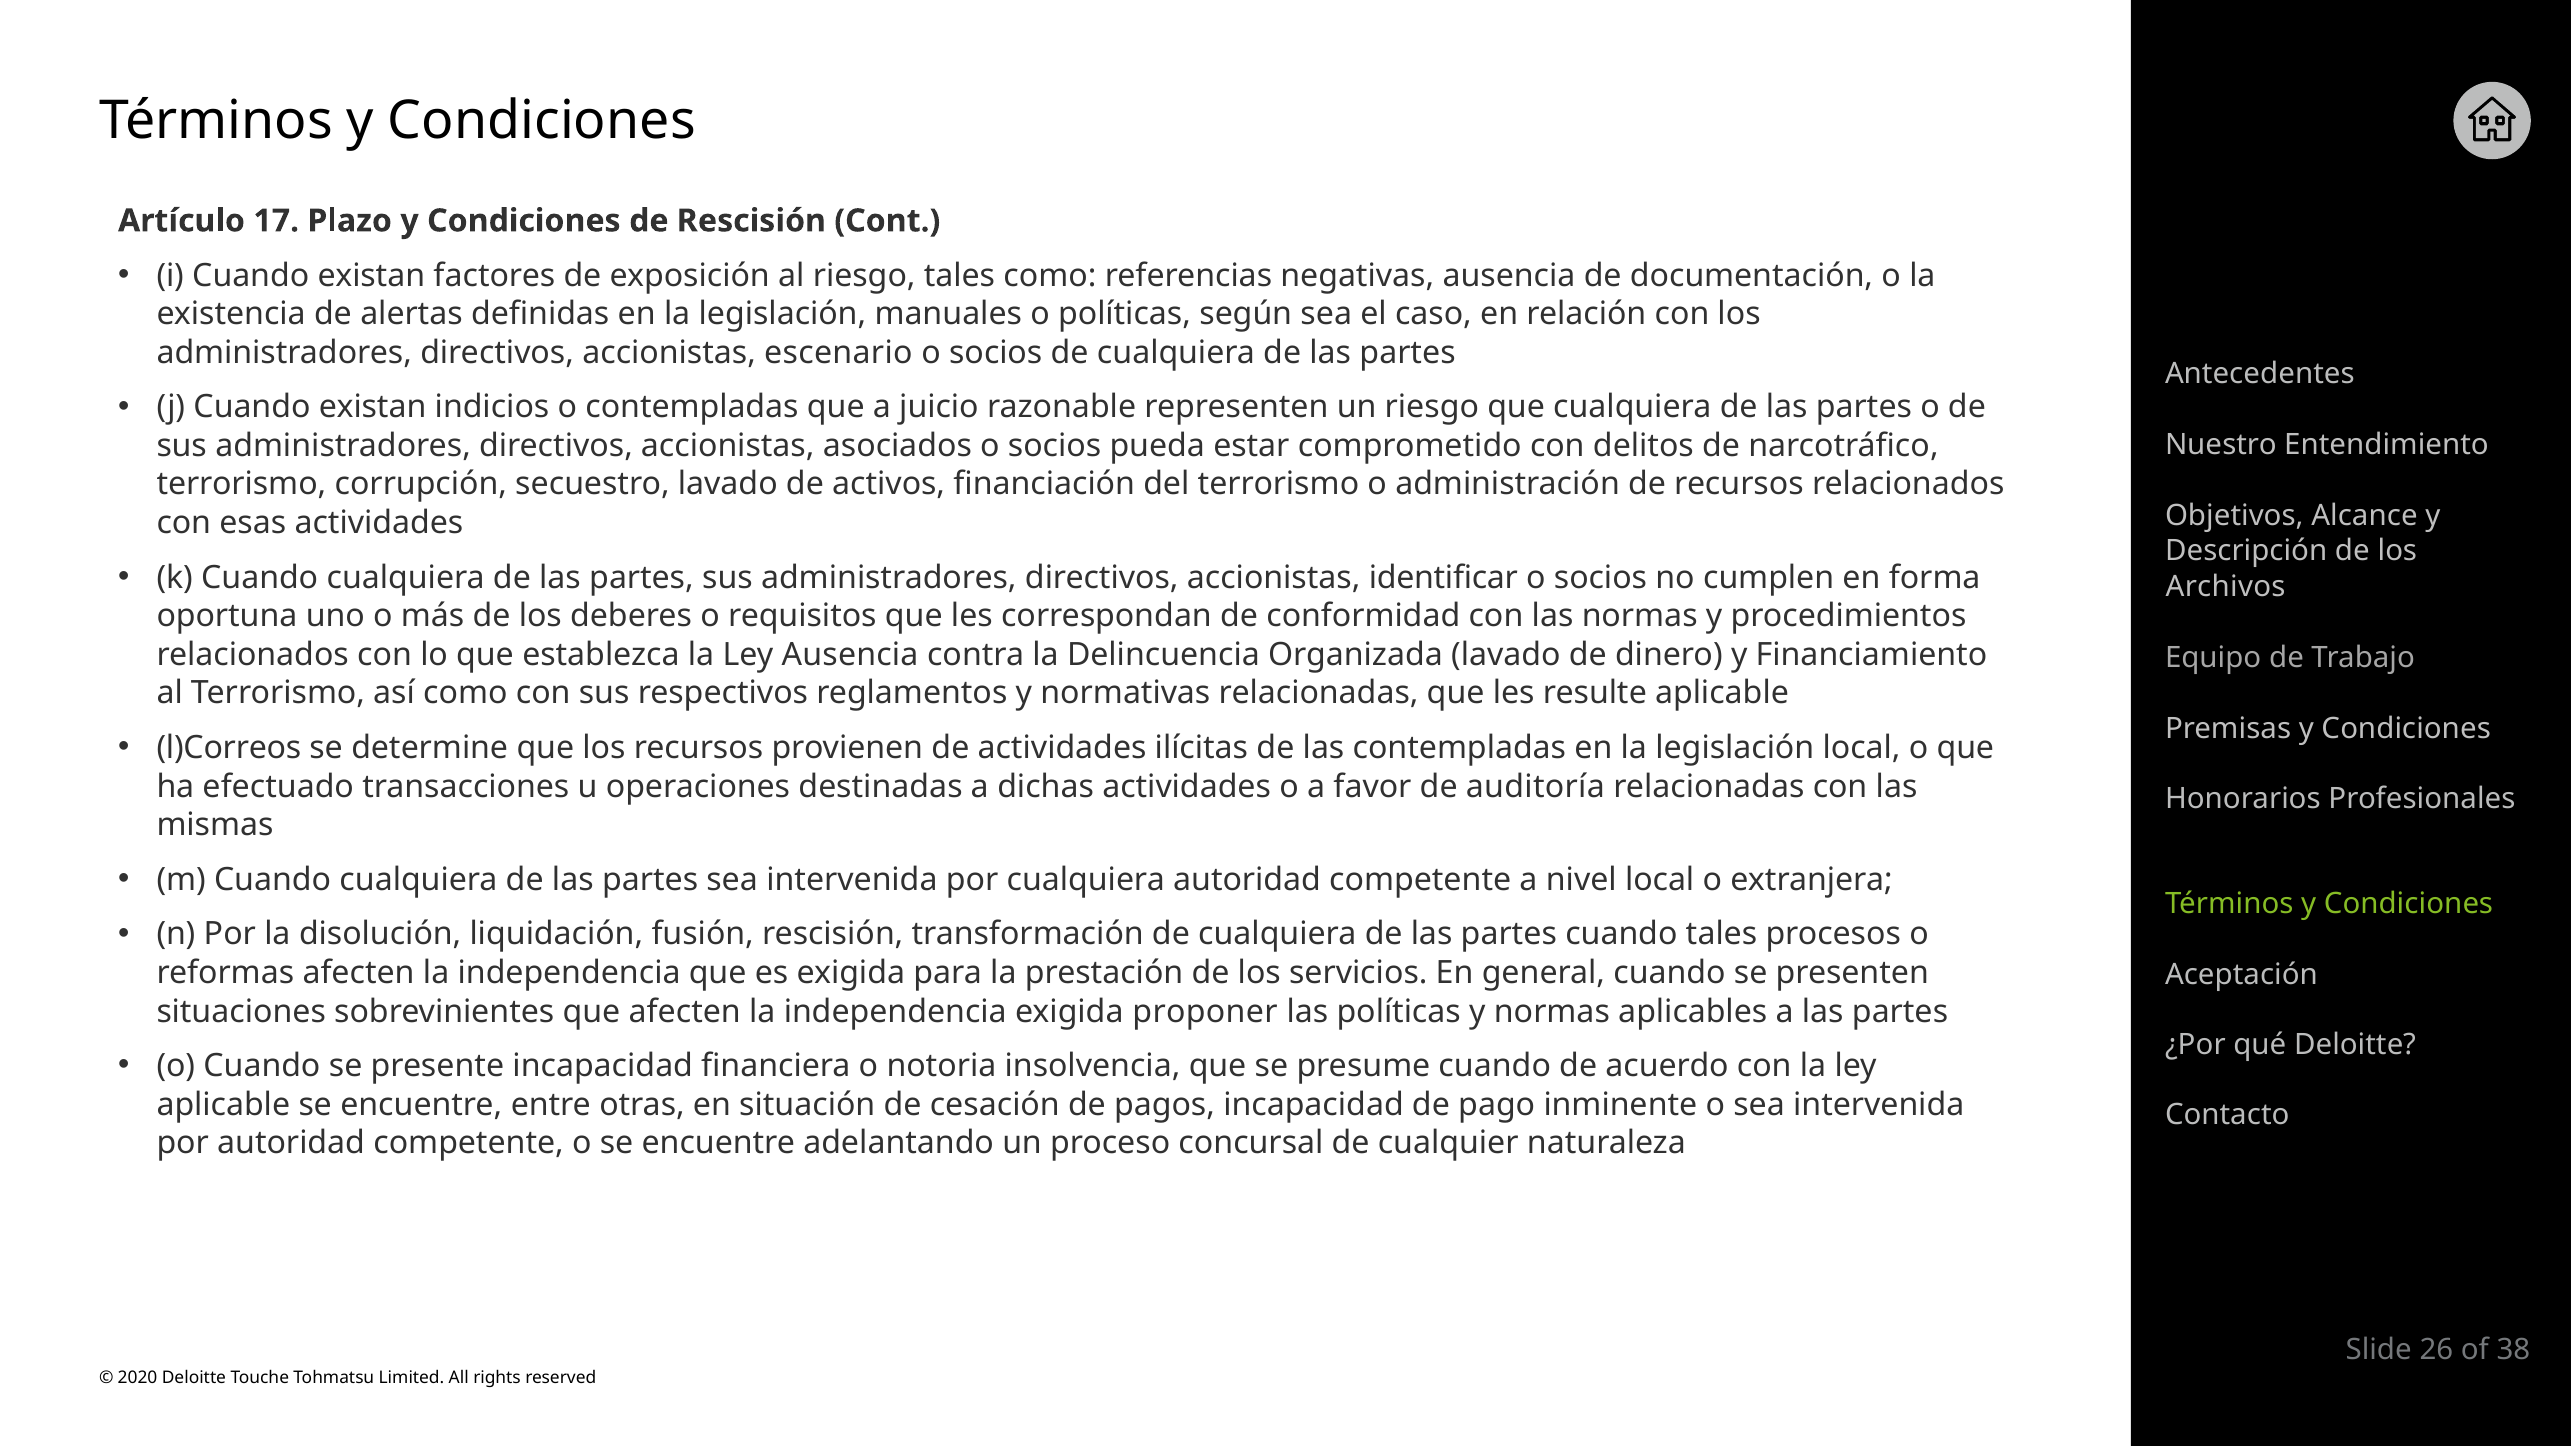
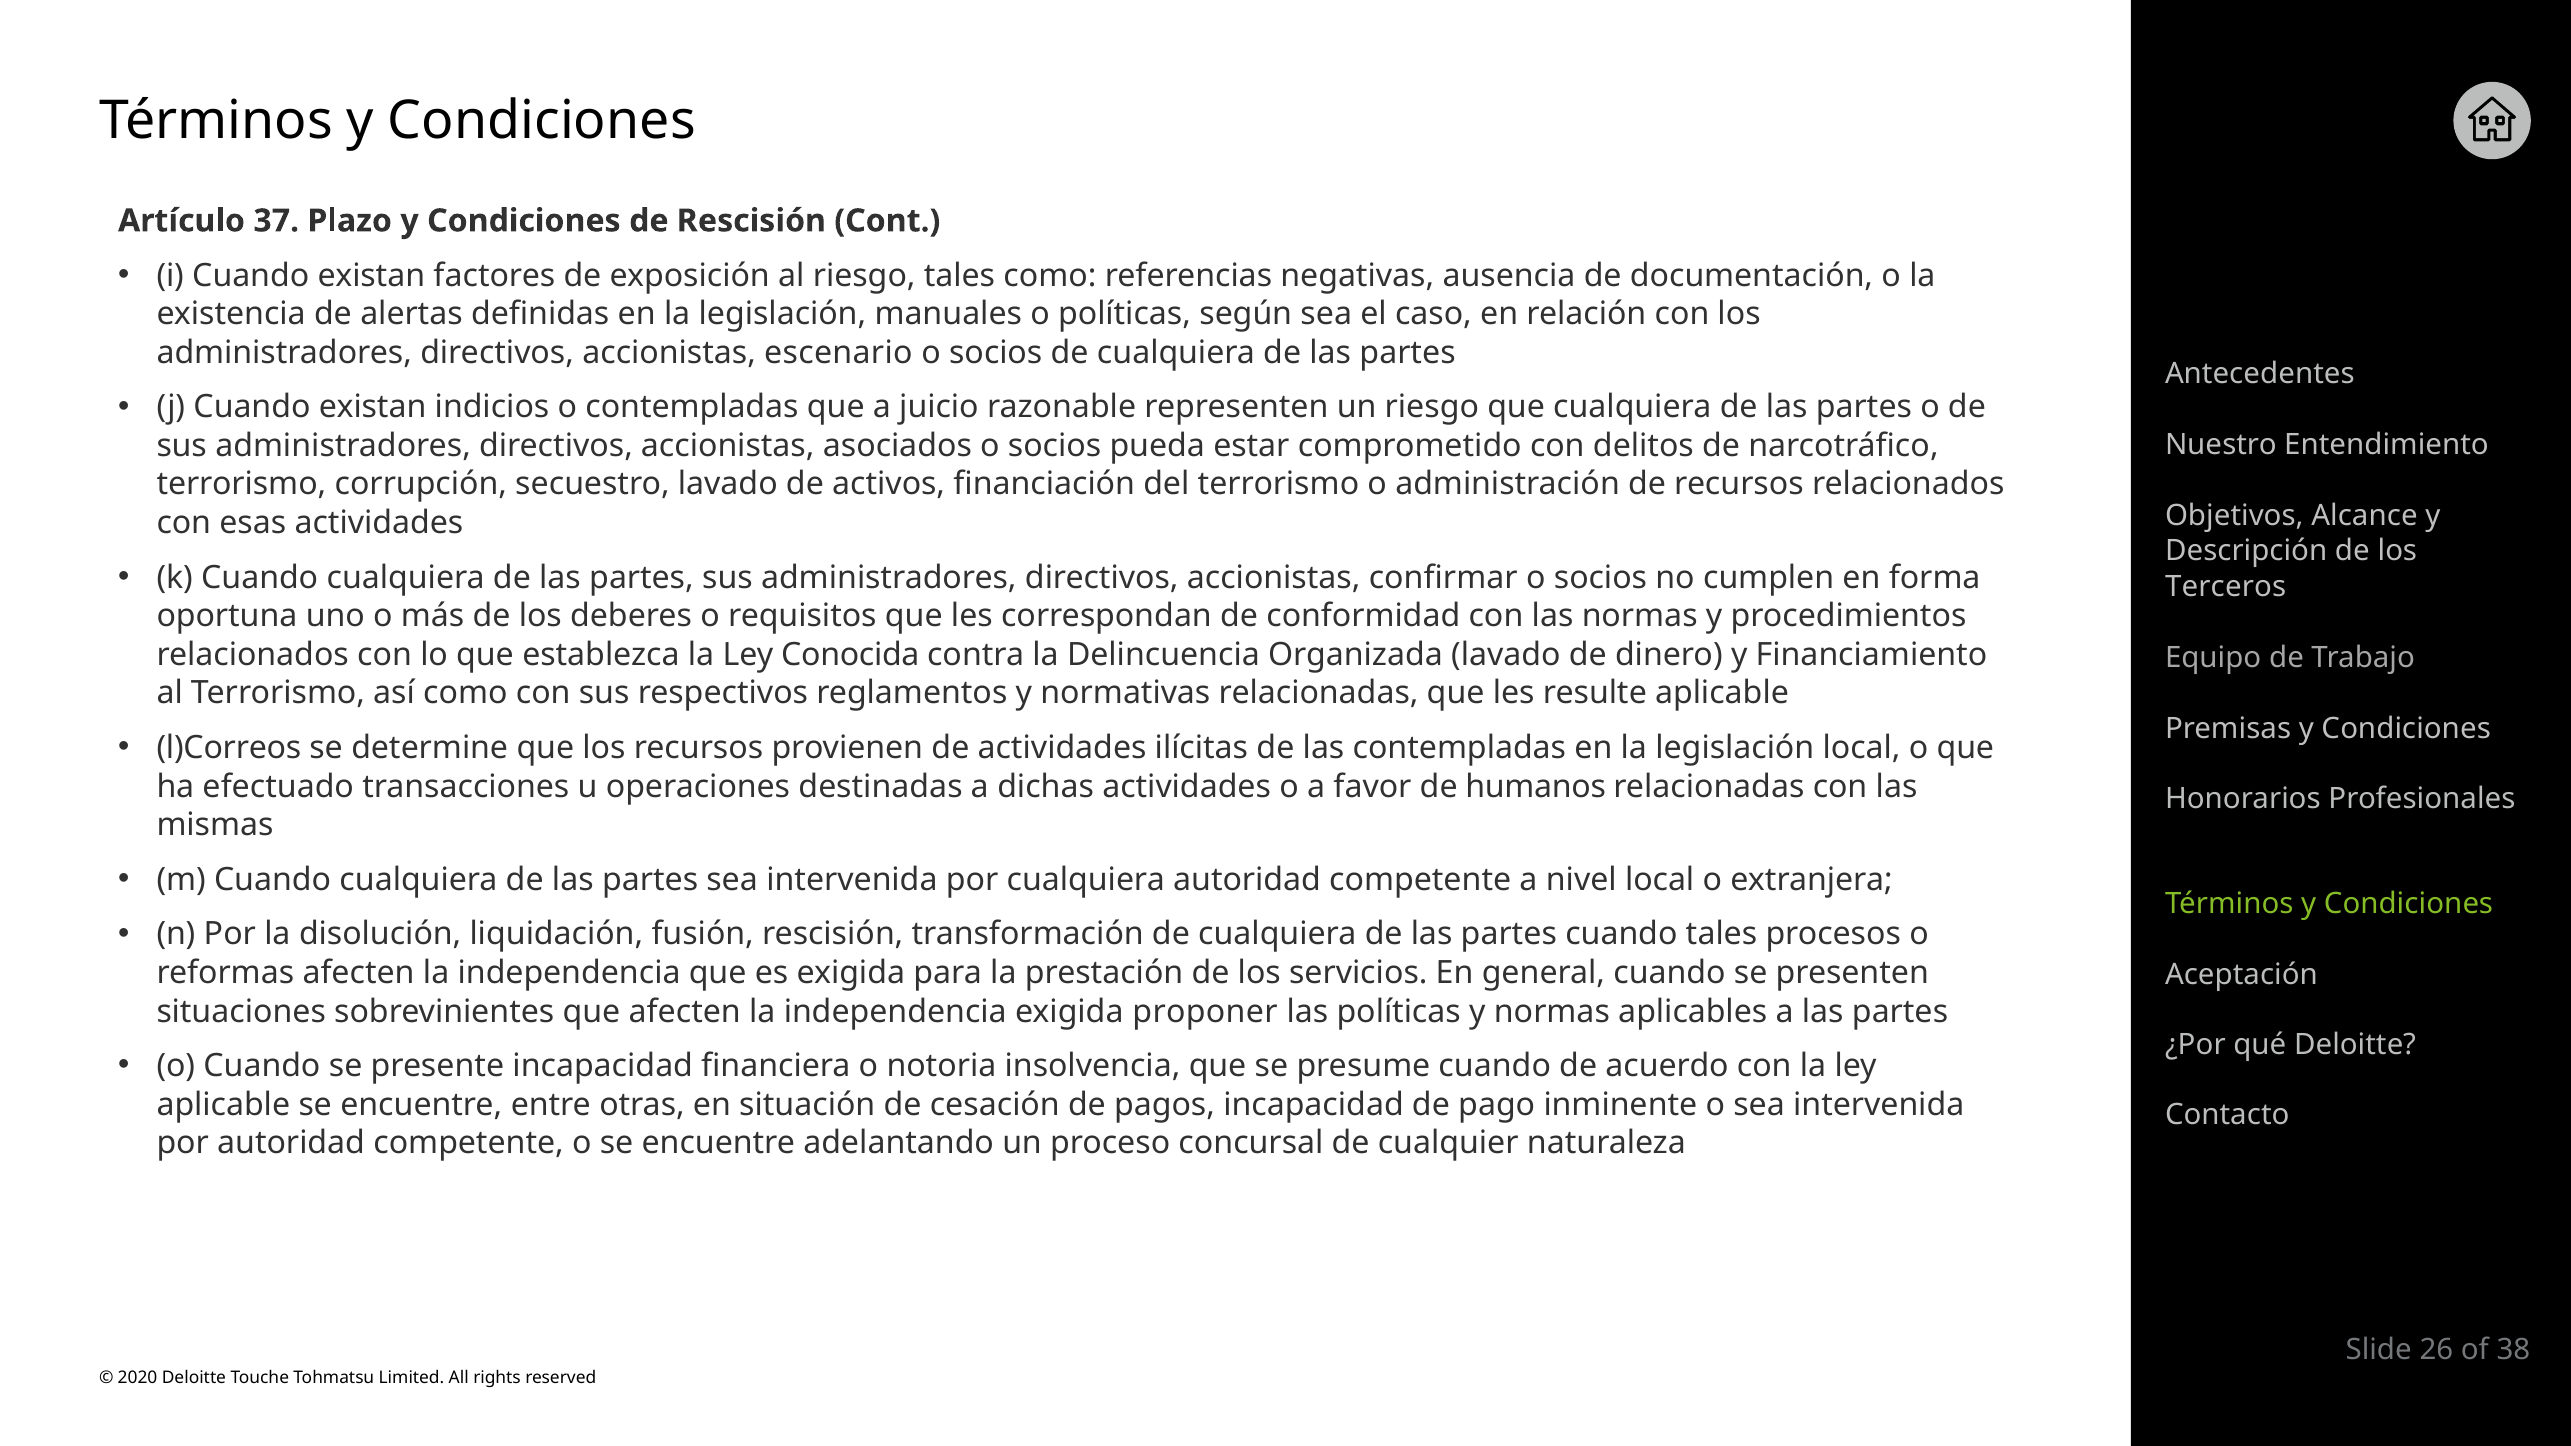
17: 17 -> 37
identificar: identificar -> confirmar
Archivos: Archivos -> Terceros
Ley Ausencia: Ausencia -> Conocida
auditoría: auditoría -> humanos
